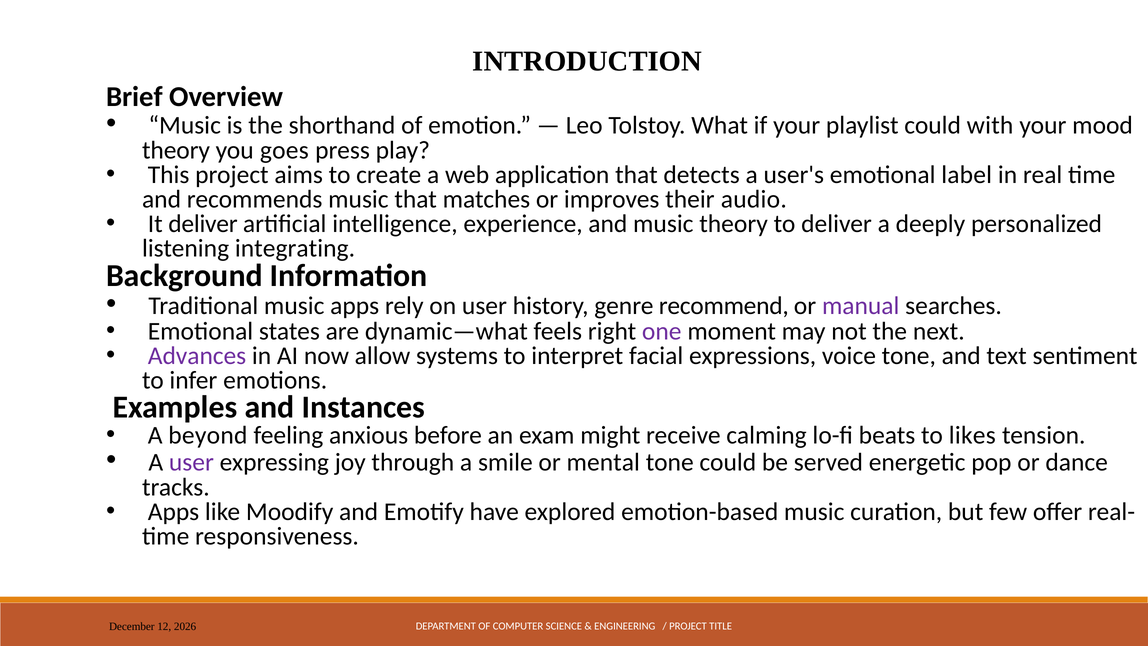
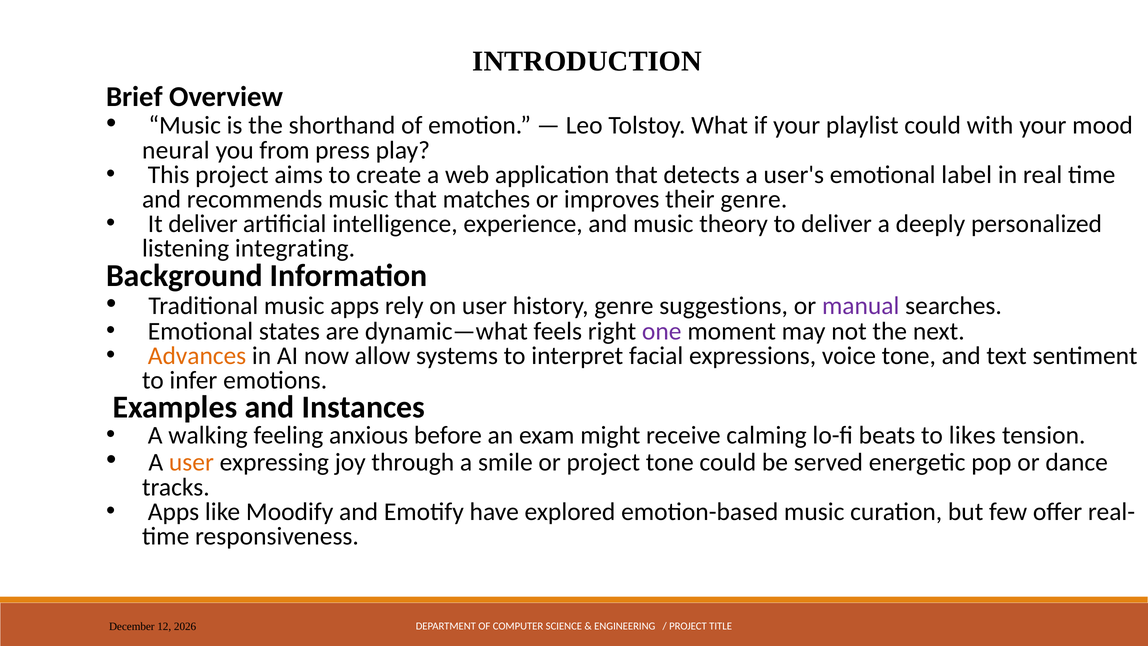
theory at (176, 150): theory -> neural
goes: goes -> from
their audio: audio -> genre
recommend: recommend -> suggestions
Advances colour: purple -> orange
beyond: beyond -> walking
user at (191, 462) colour: purple -> orange
or mental: mental -> project
